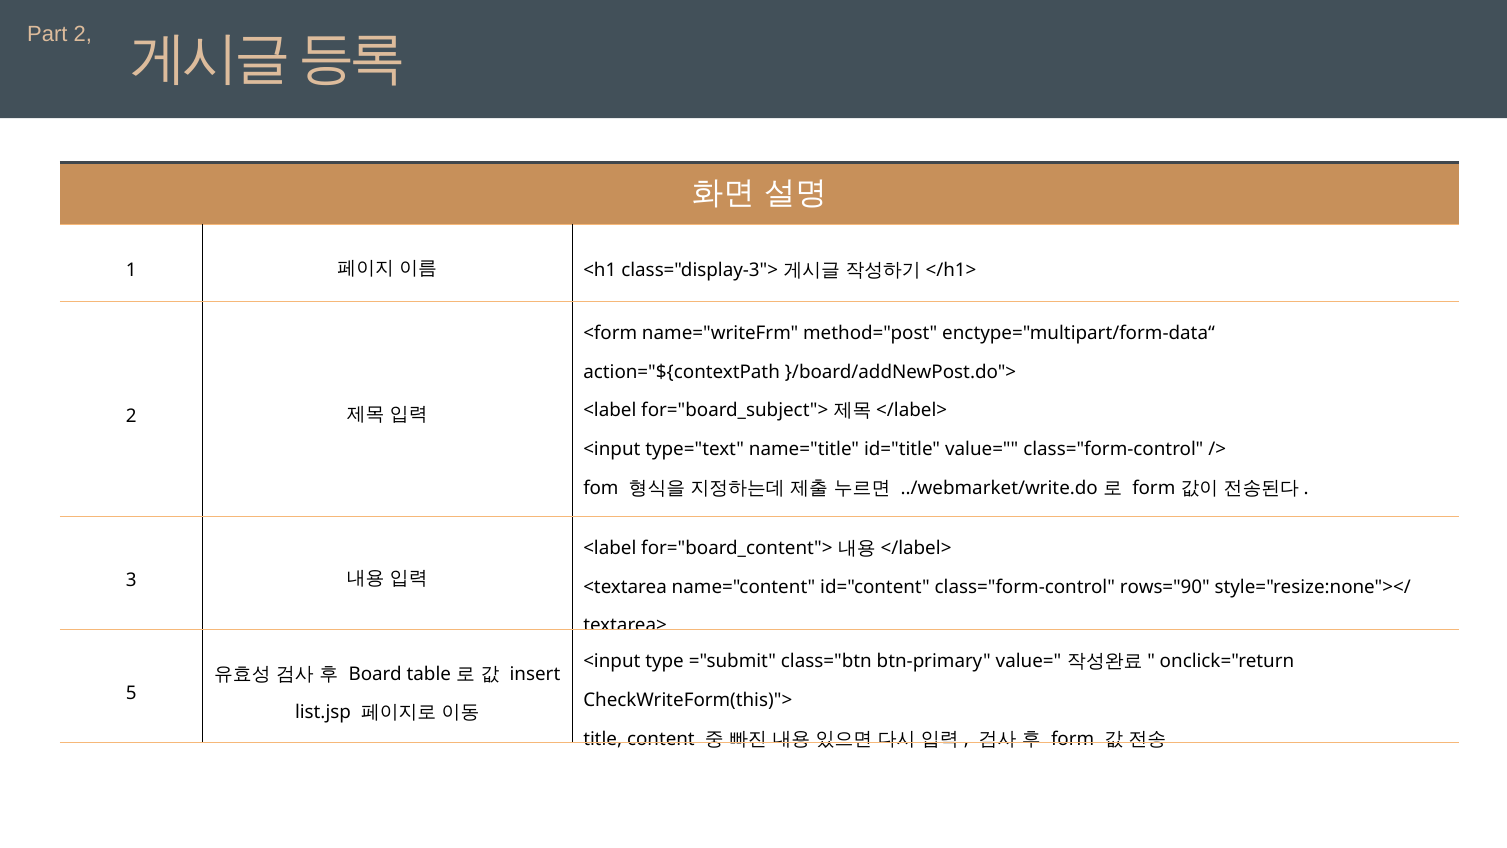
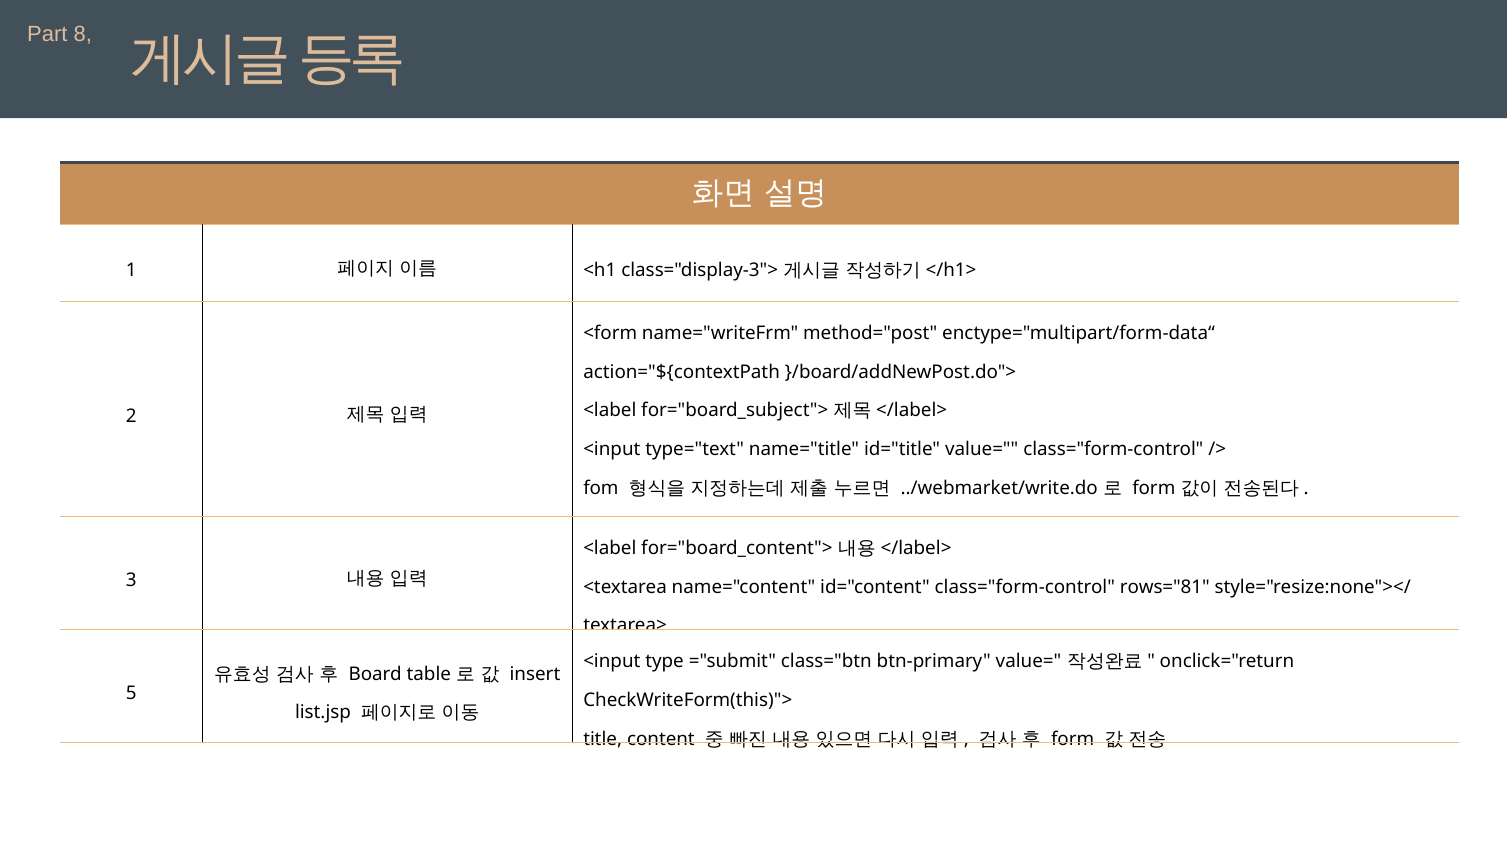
Part 2: 2 -> 8
rows="90: rows="90 -> rows="81
